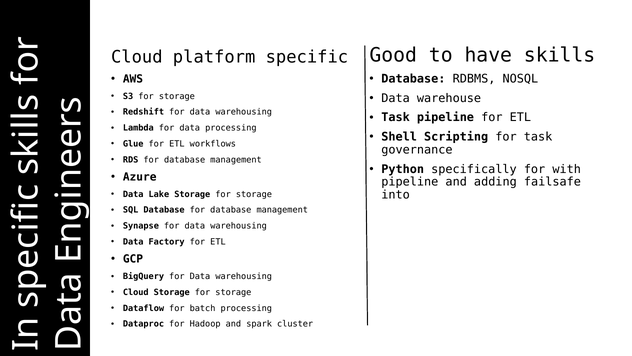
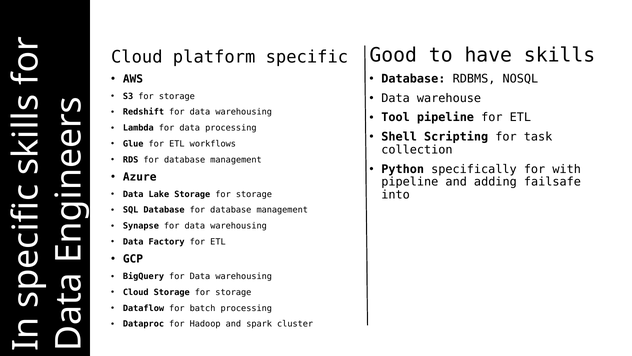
Task at (396, 117): Task -> Tool
governance: governance -> collection
